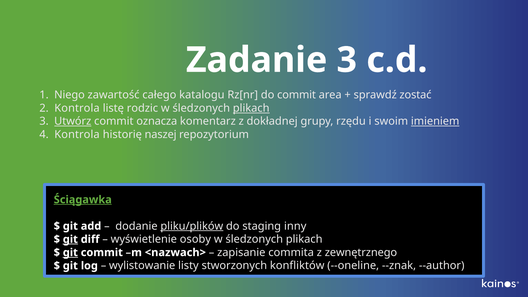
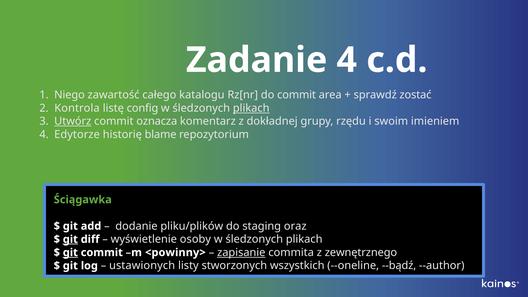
Zadanie 3: 3 -> 4
rodzic: rodzic -> config
imieniem underline: present -> none
Kontrola at (77, 135): Kontrola -> Edytorze
naszej: naszej -> blame
Ściągawka underline: present -> none
pliku/plików underline: present -> none
inny: inny -> oraz
<nazwach>: <nazwach> -> <powinny>
zapisanie underline: none -> present
wylistowanie: wylistowanie -> ustawionych
konfliktów: konfliktów -> wszystkich
--znak: --znak -> --bądź
